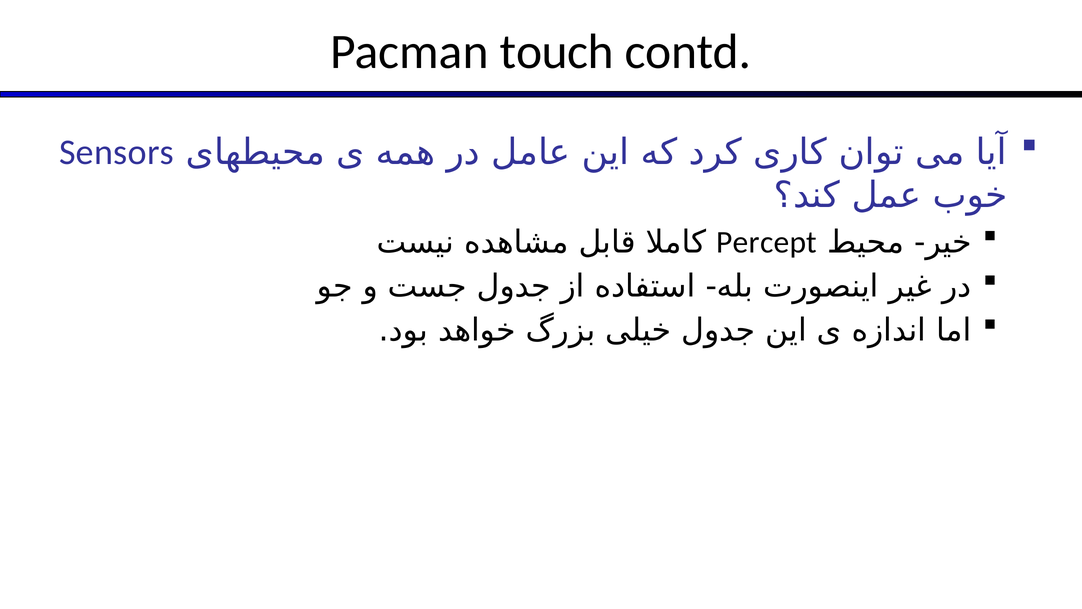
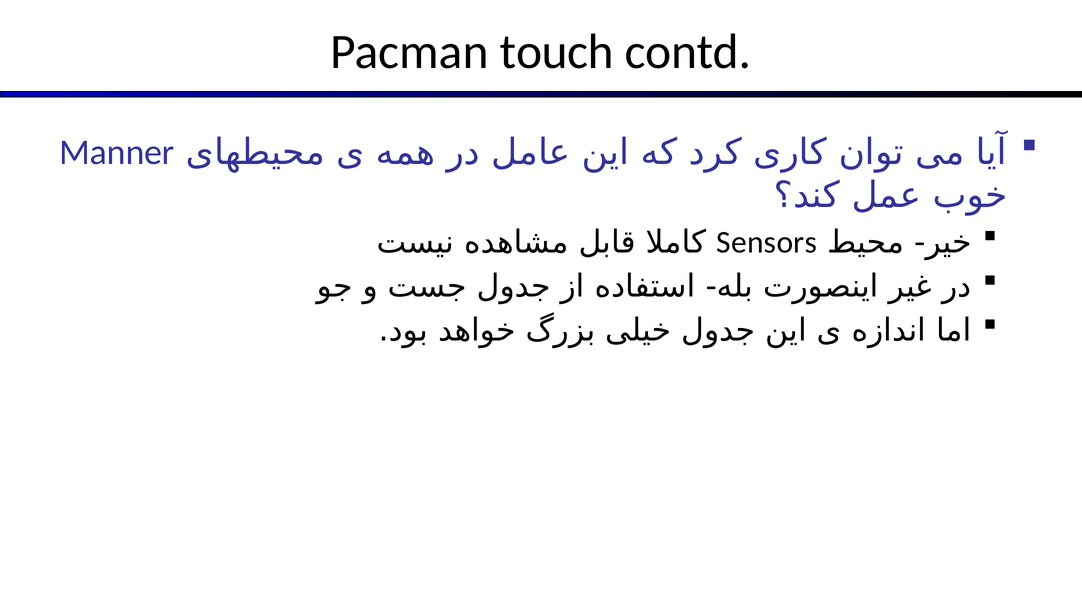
Sensors: Sensors -> Manner
Percept: Percept -> Sensors
